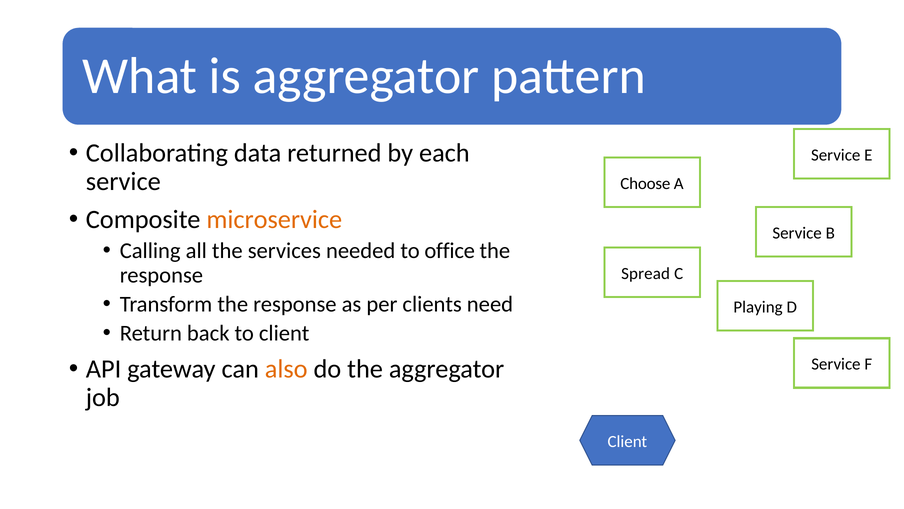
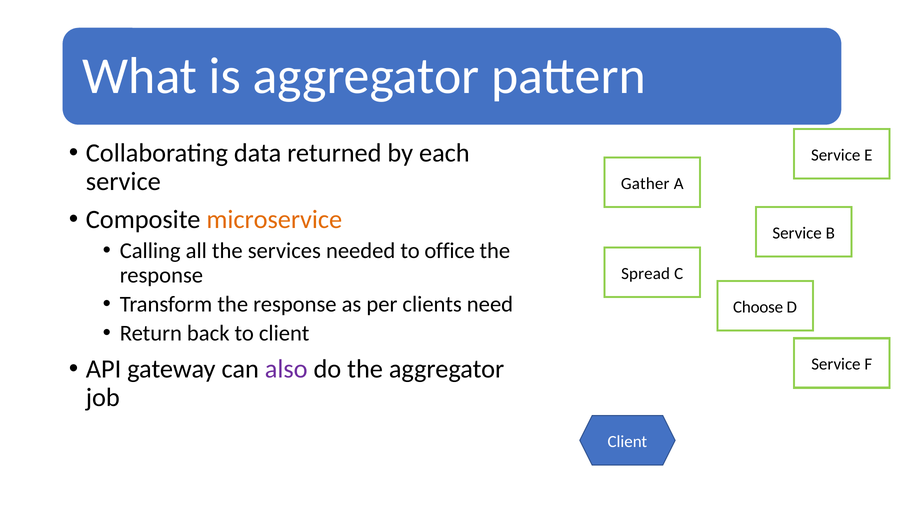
Choose: Choose -> Gather
Playing: Playing -> Choose
also colour: orange -> purple
